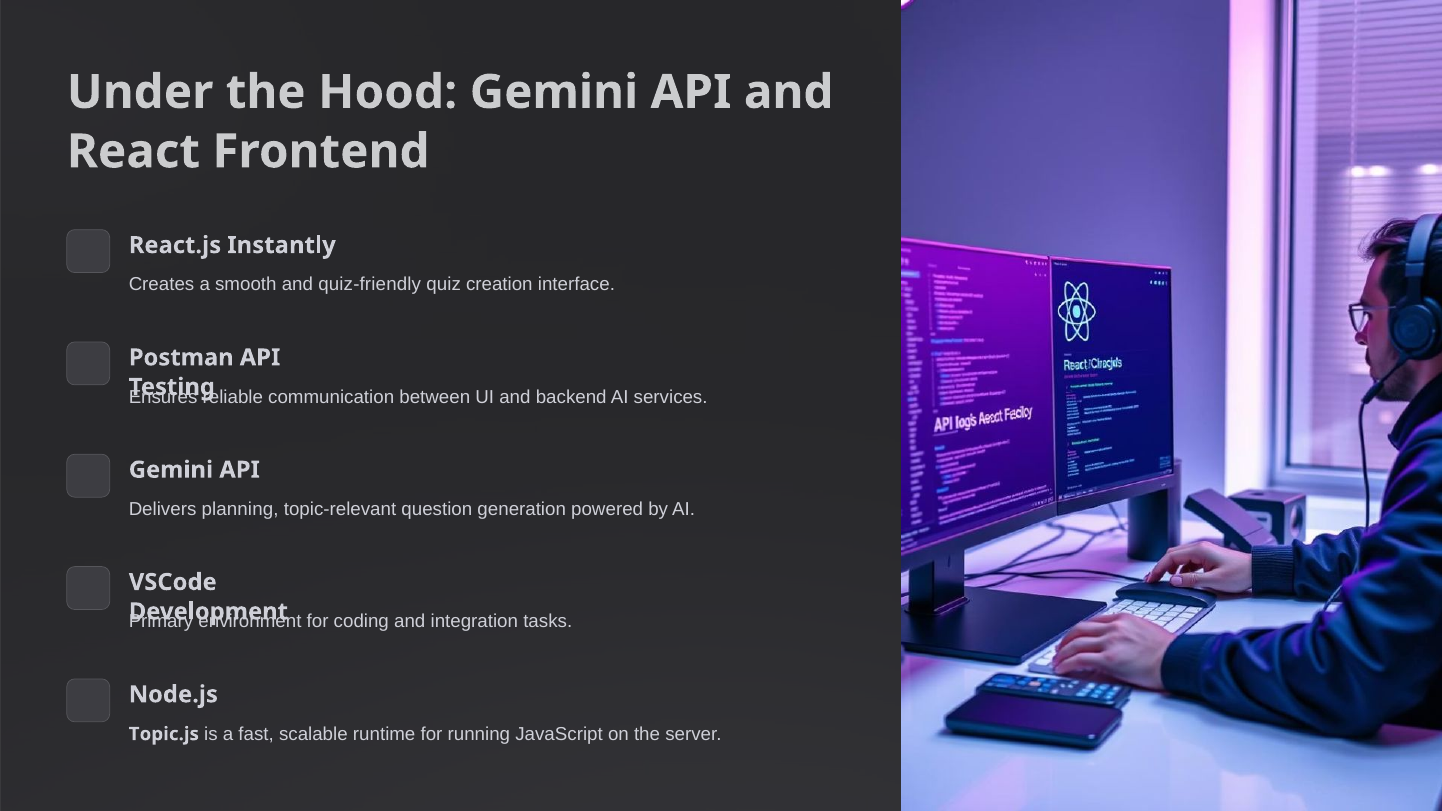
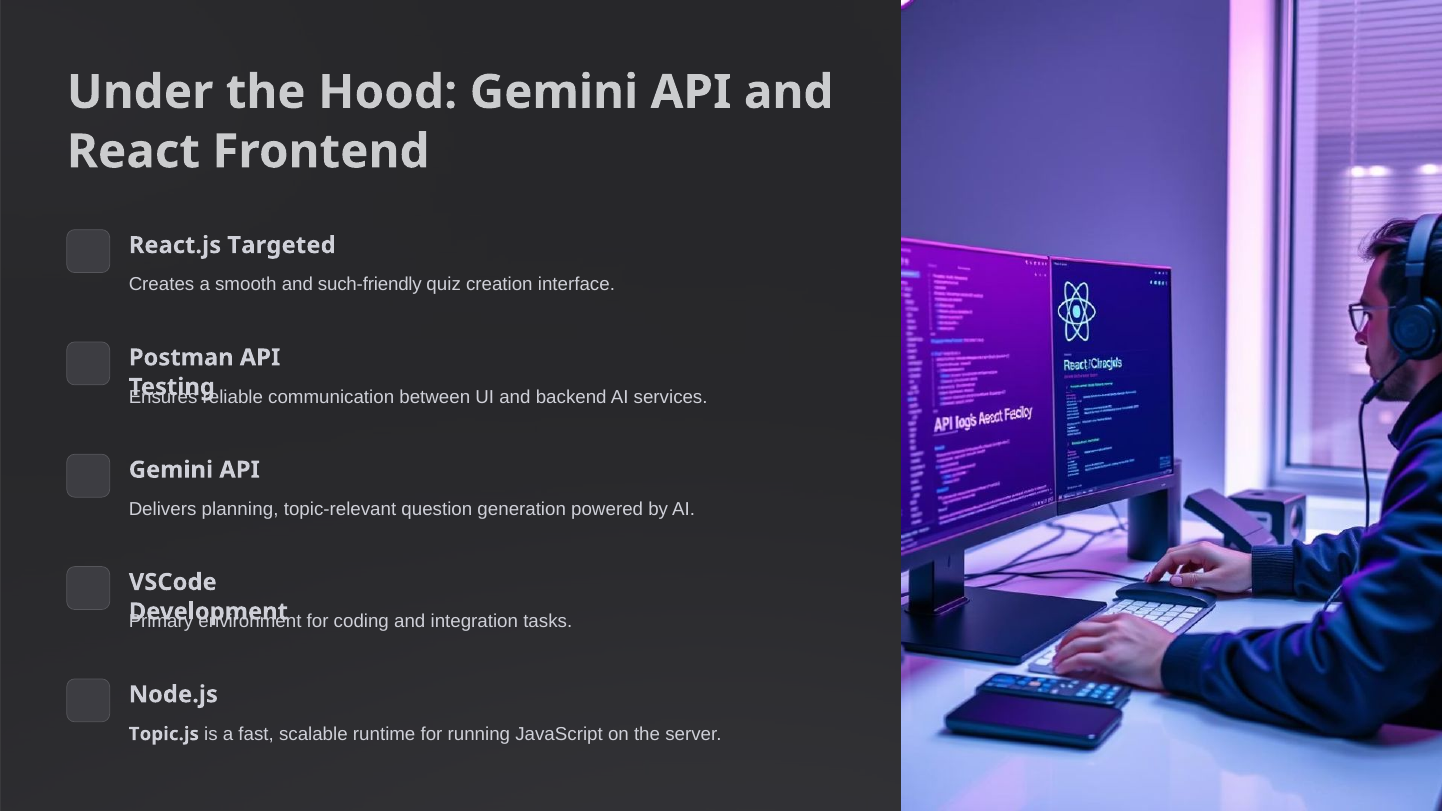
Instantly: Instantly -> Targeted
quiz-friendly: quiz-friendly -> such-friendly
